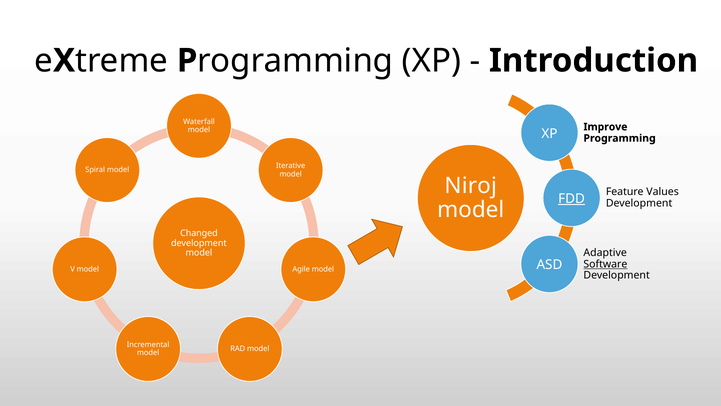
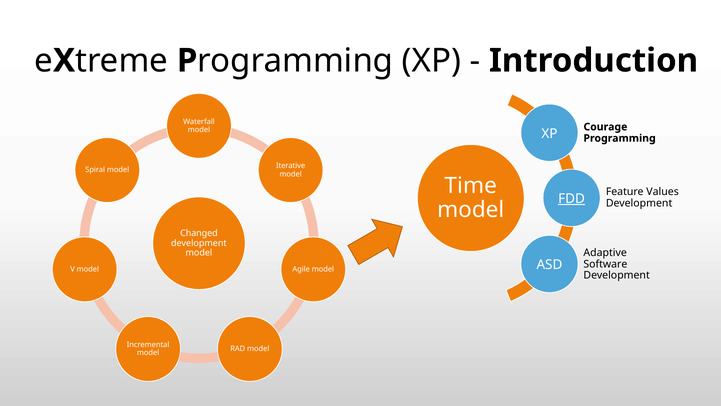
Improve: Improve -> Courage
Niroj: Niroj -> Time
Software underline: present -> none
